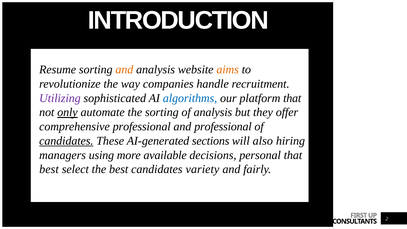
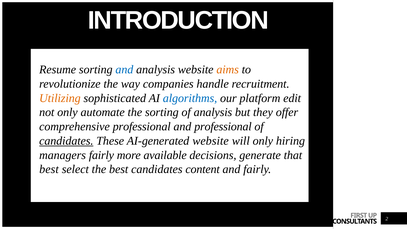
and at (124, 70) colour: orange -> blue
Utilizing colour: purple -> orange
platform that: that -> edit
only at (67, 112) underline: present -> none
AI-generated sections: sections -> website
will also: also -> only
managers using: using -> fairly
personal: personal -> generate
variety: variety -> content
